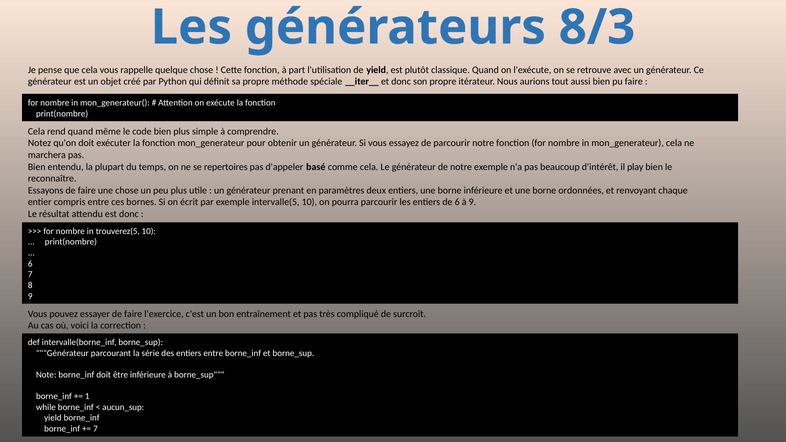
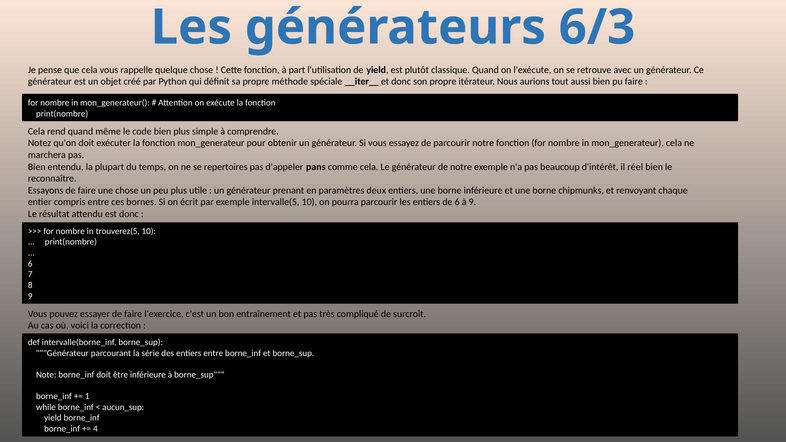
8/3: 8/3 -> 6/3
basé: basé -> pans
play: play -> réel
ordonnées: ordonnées -> chipmunks
7 at (95, 429): 7 -> 4
